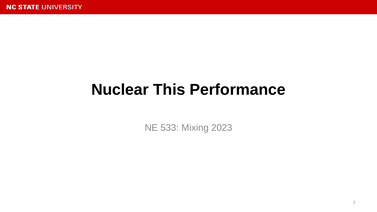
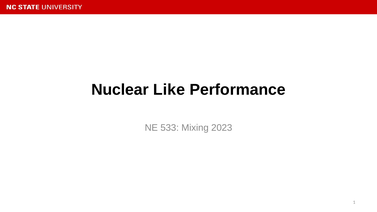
This: This -> Like
